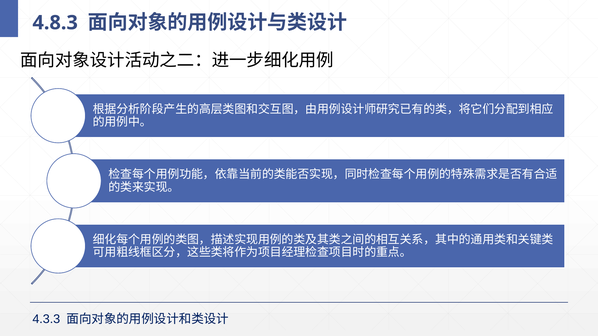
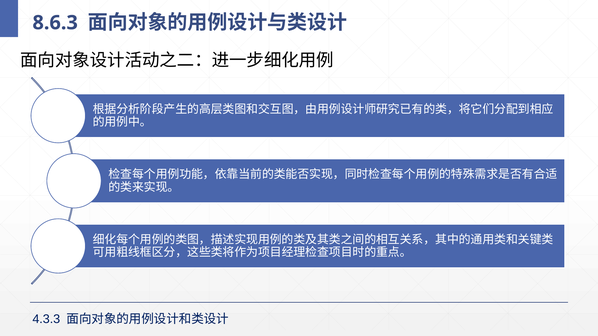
4.8.3: 4.8.3 -> 8.6.3
